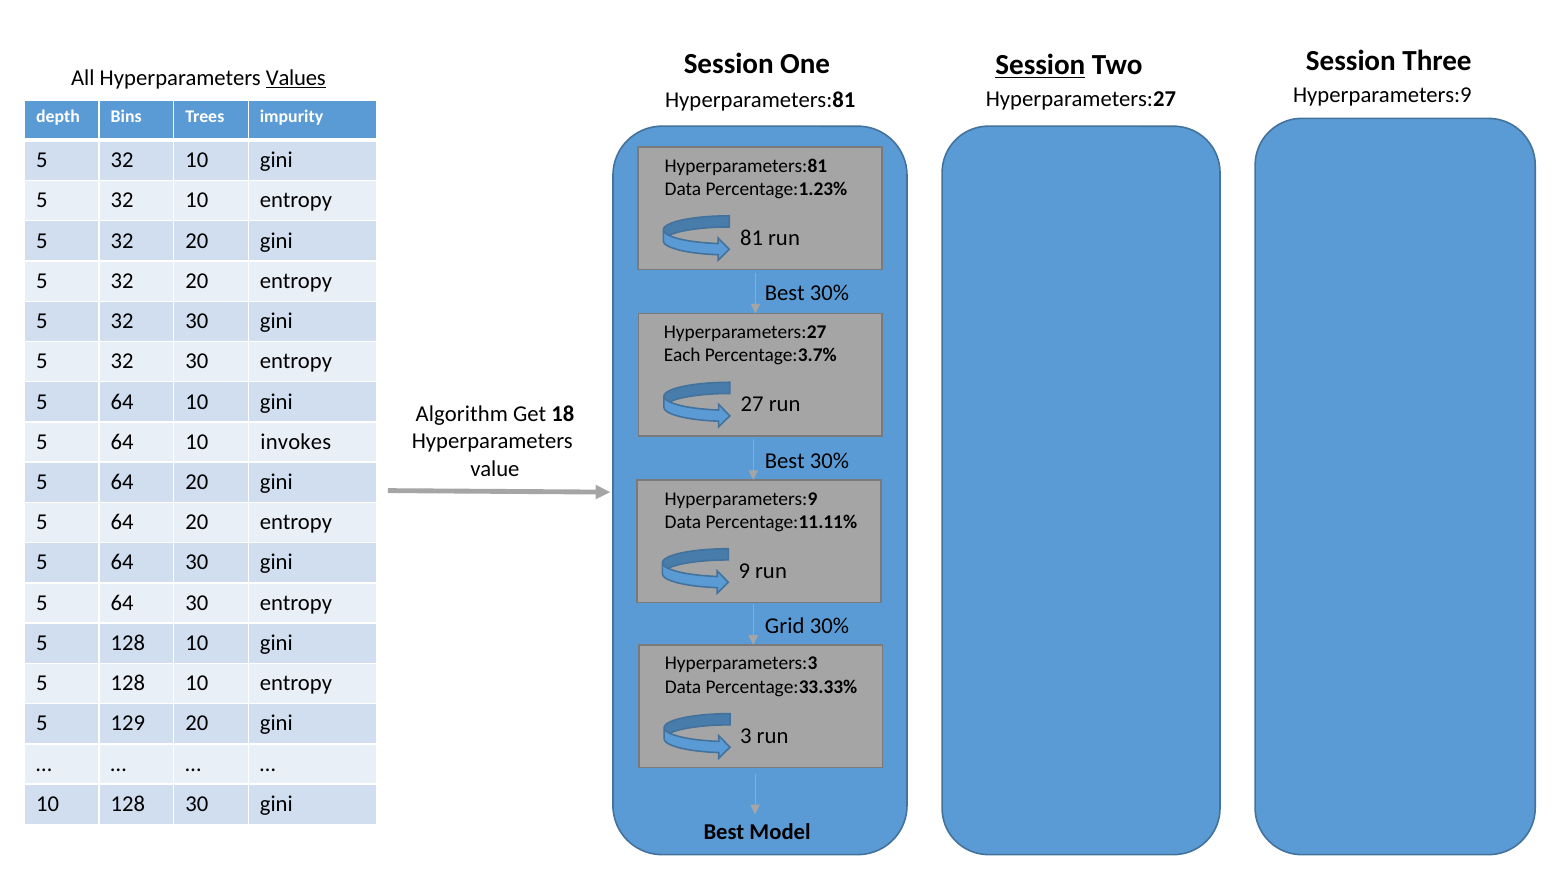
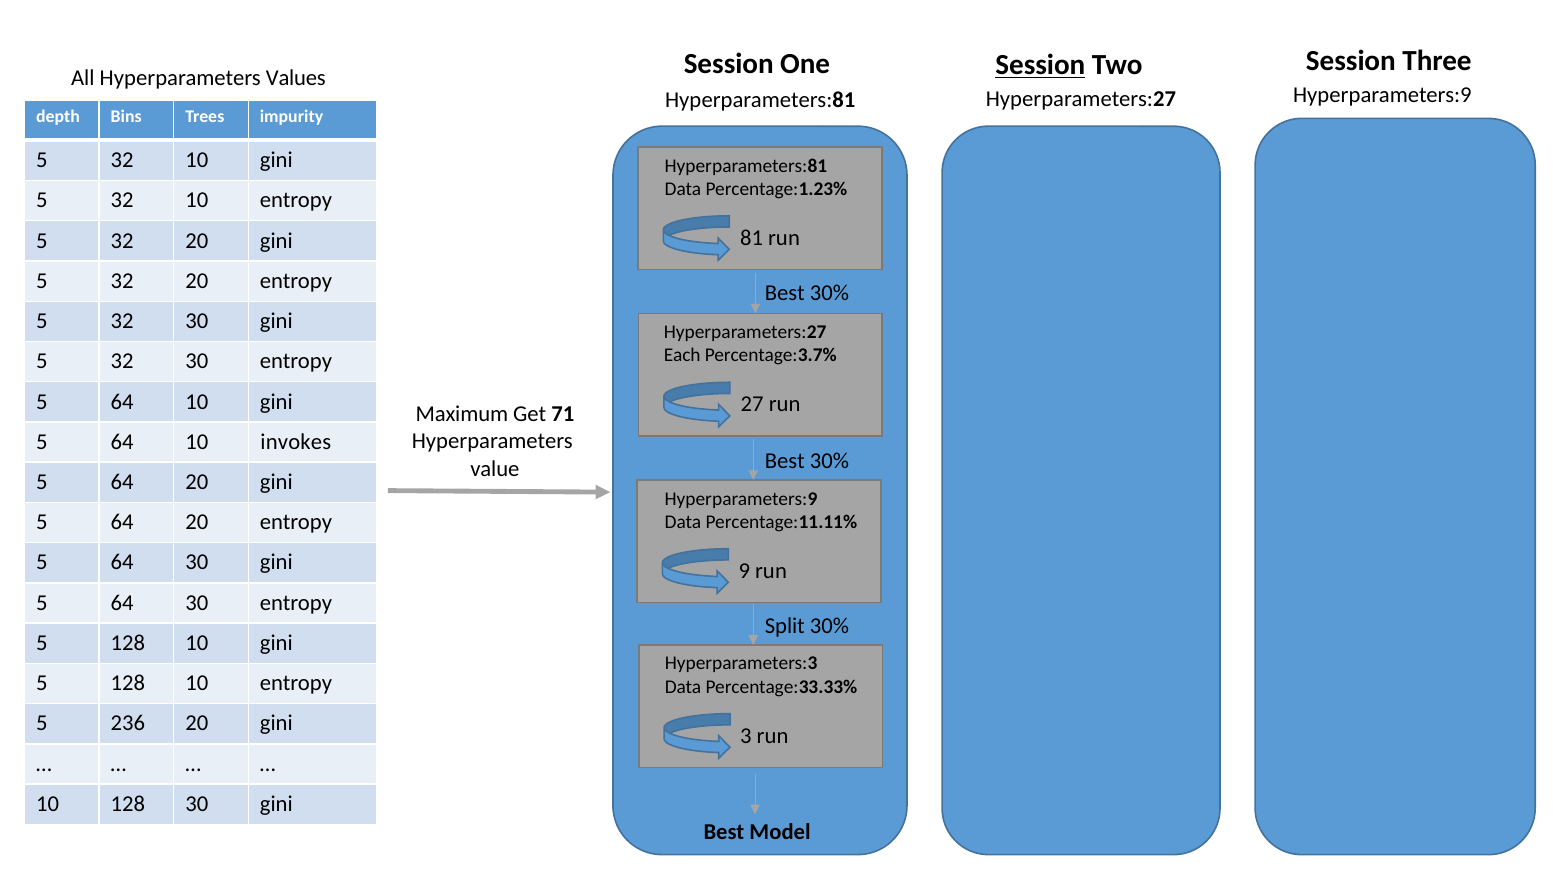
Values underline: present -> none
Algorithm: Algorithm -> Maximum
18: 18 -> 71
Grid: Grid -> Split
129: 129 -> 236
